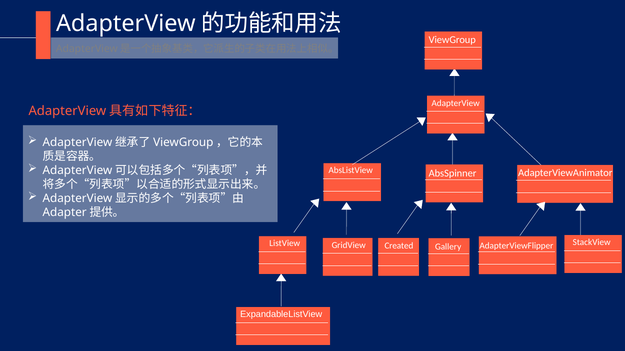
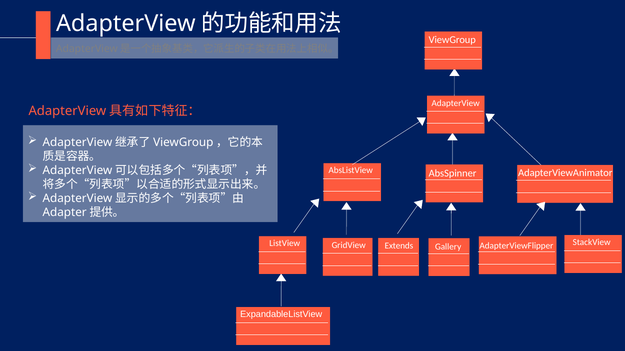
Created: Created -> Extends
